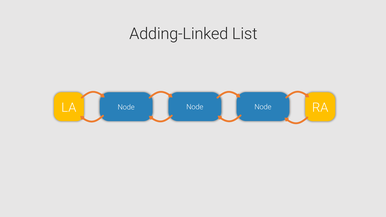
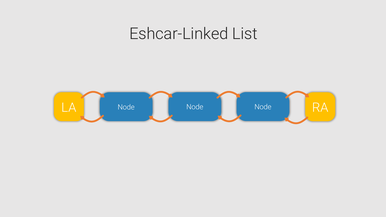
Adding-Linked: Adding-Linked -> Eshcar-Linked
